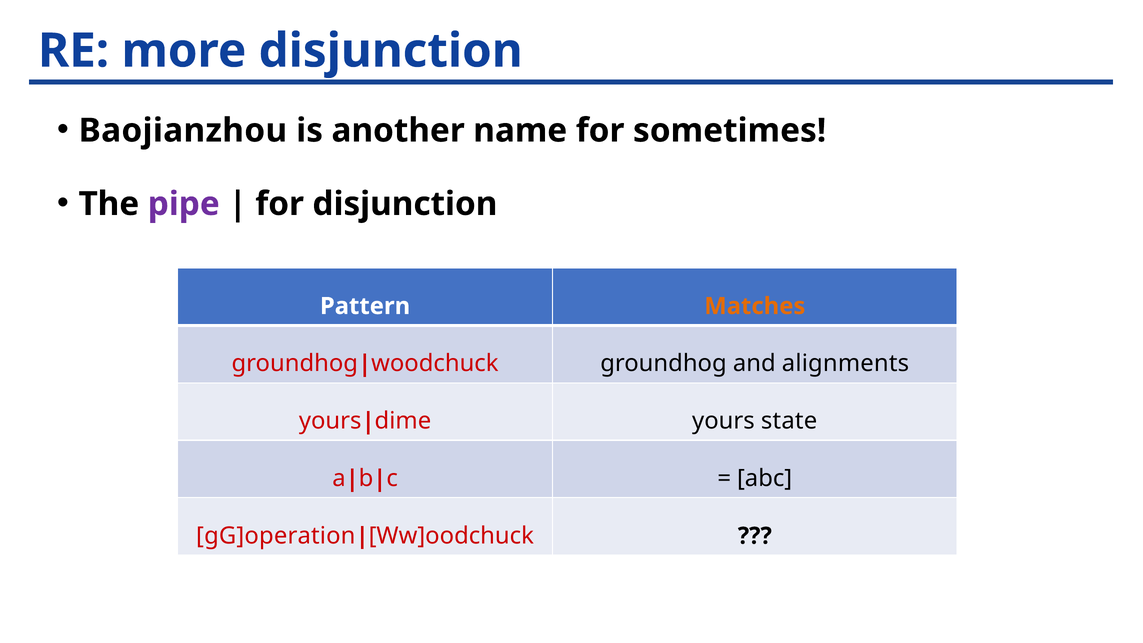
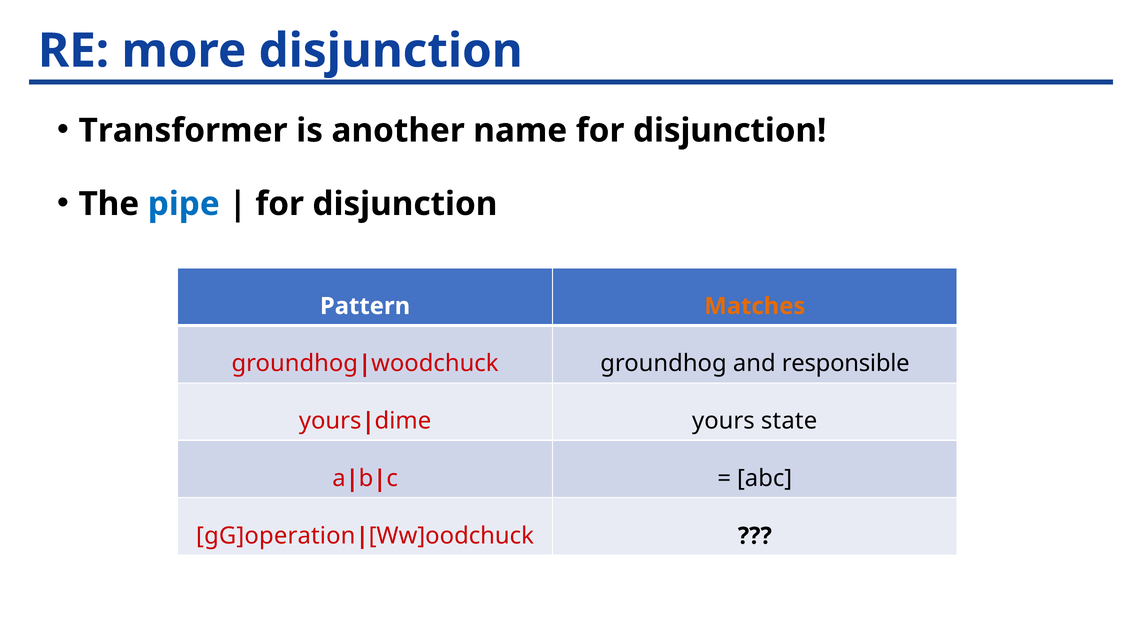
Baojianzhou: Baojianzhou -> Transformer
name for sometimes: sometimes -> disjunction
pipe colour: purple -> blue
alignments: alignments -> responsible
